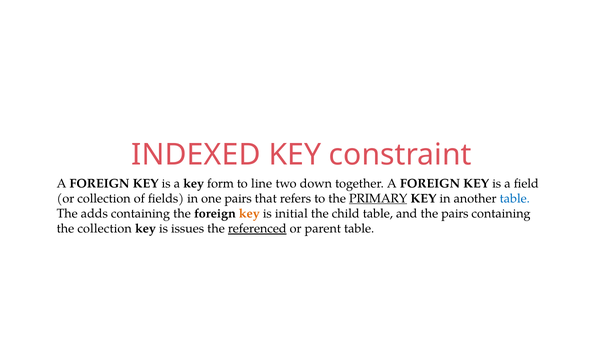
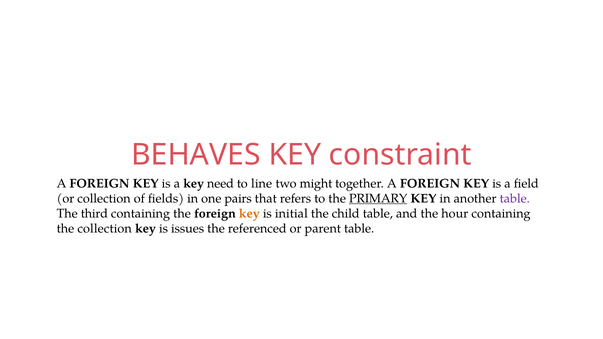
INDEXED: INDEXED -> BEHAVES
form: form -> need
down: down -> might
table at (515, 199) colour: blue -> purple
adds: adds -> third
the pairs: pairs -> hour
referenced underline: present -> none
